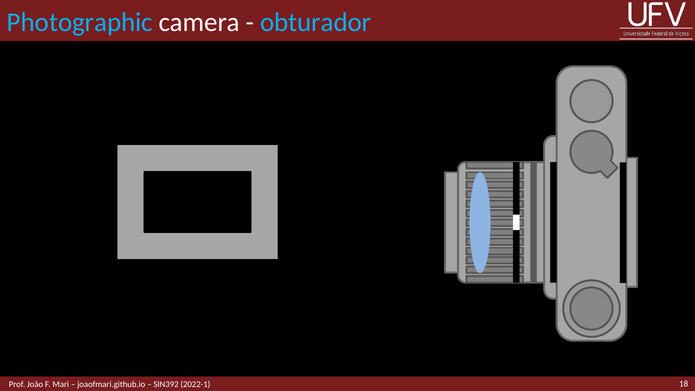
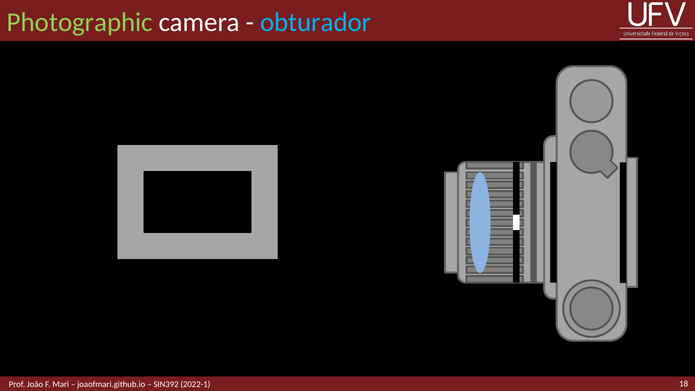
Photographic colour: light blue -> light green
